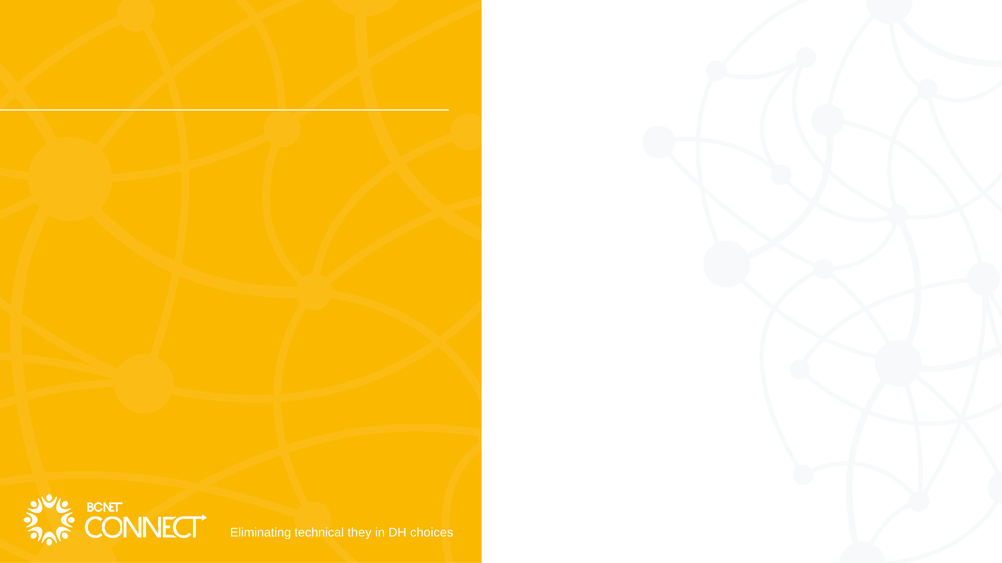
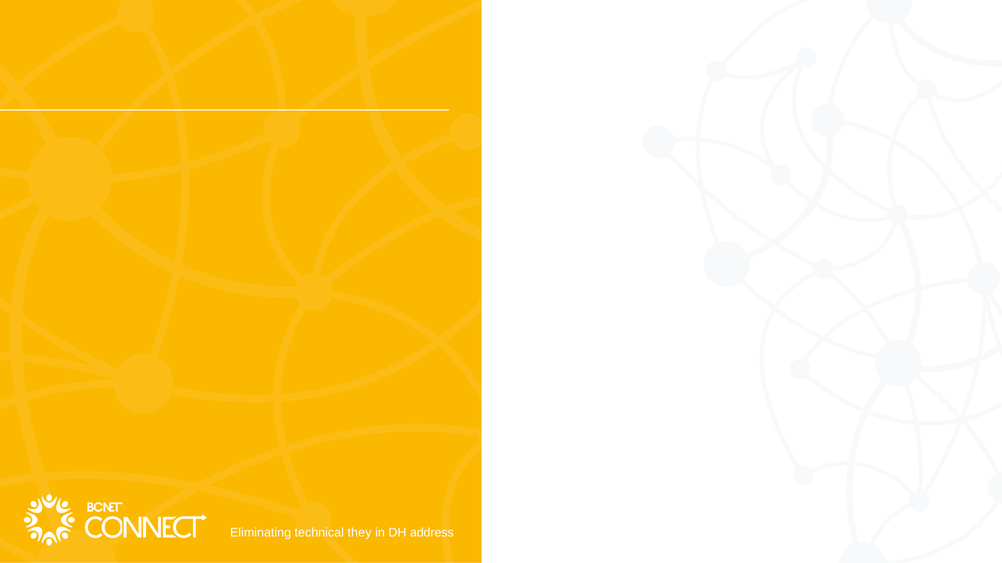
choices: choices -> address
